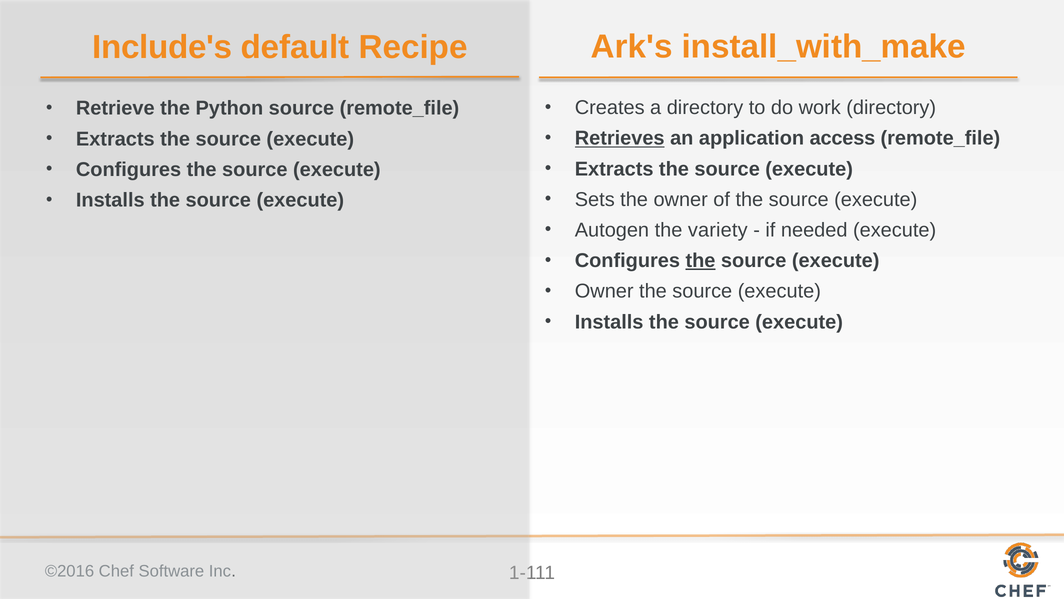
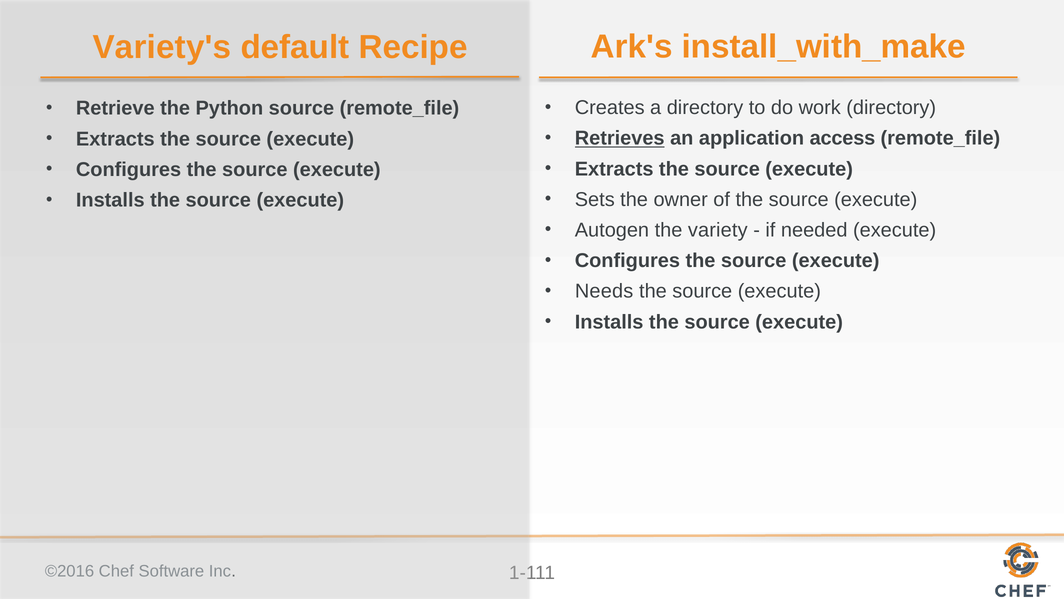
Include's: Include's -> Variety's
the at (700, 261) underline: present -> none
Owner at (604, 291): Owner -> Needs
